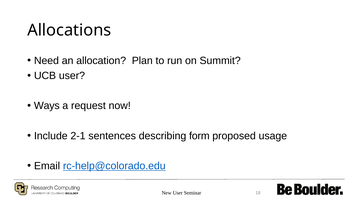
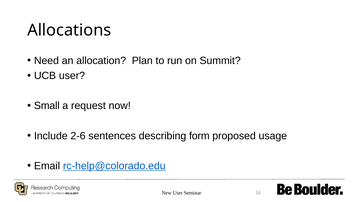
Ways: Ways -> Small
2-1: 2-1 -> 2-6
